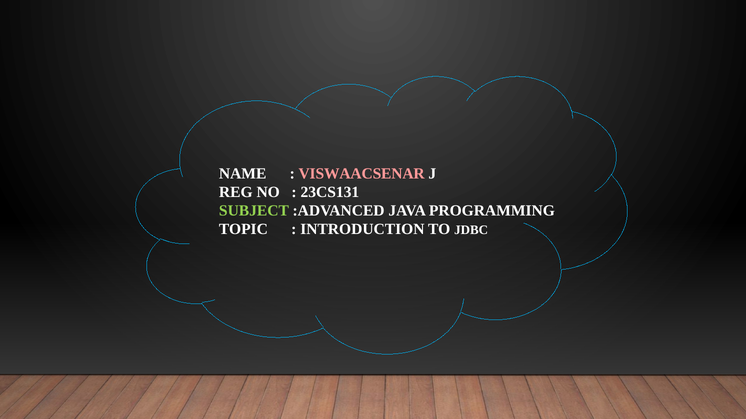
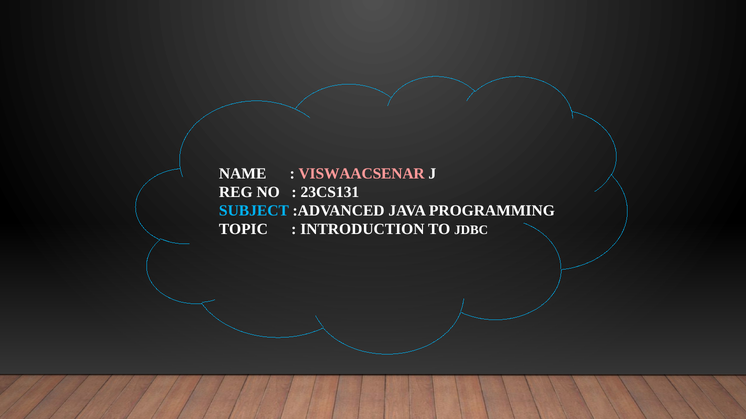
SUBJECT colour: light green -> light blue
